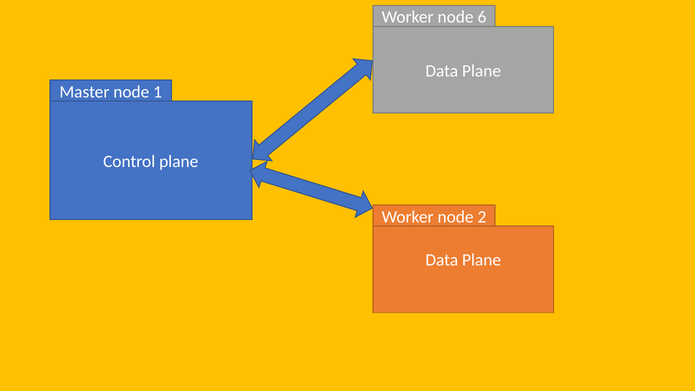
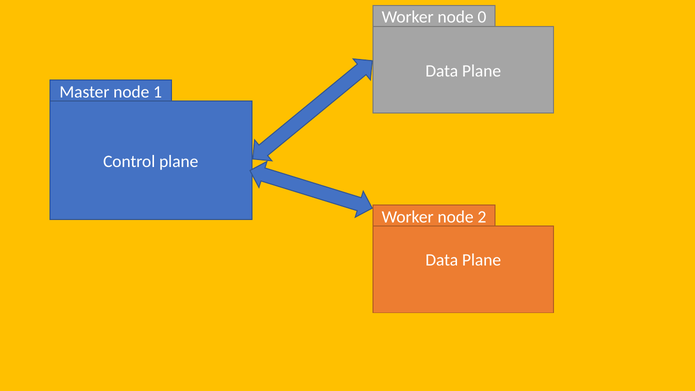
6: 6 -> 0
